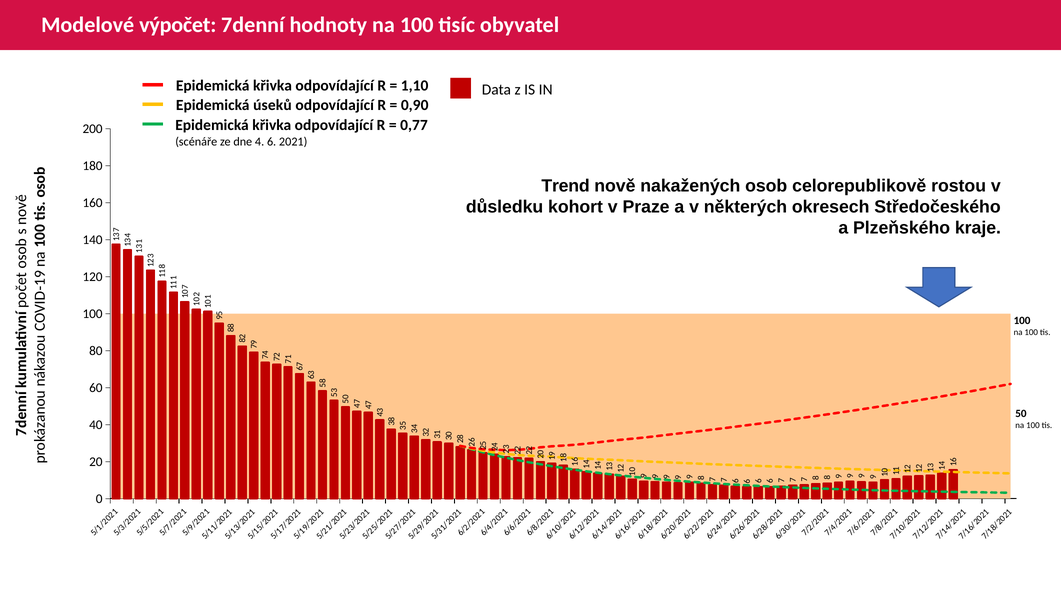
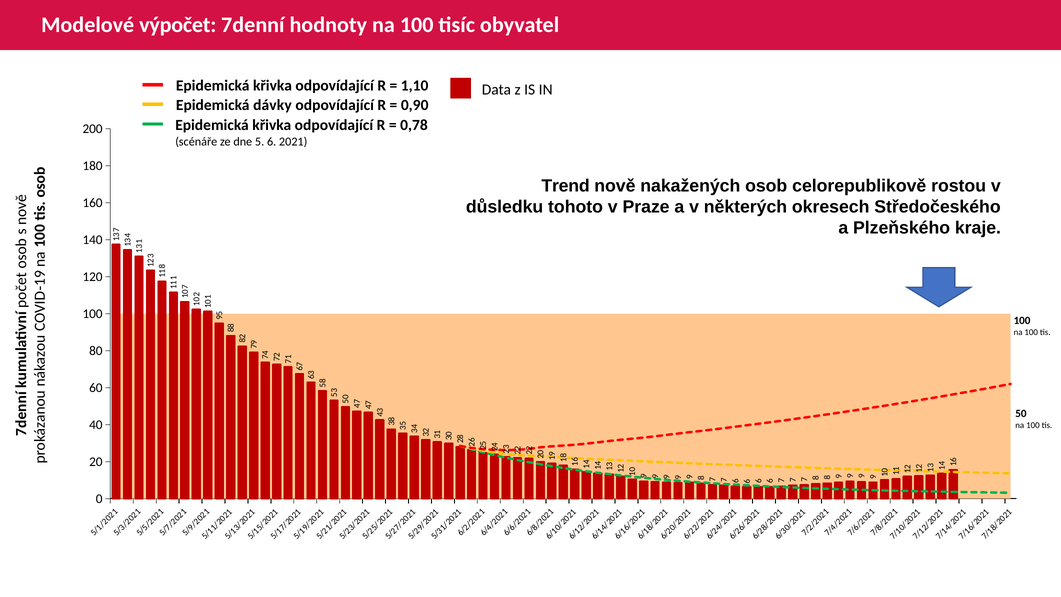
úseků: úseků -> dávky
0,77: 0,77 -> 0,78
dne 4: 4 -> 5
kohort: kohort -> tohoto
